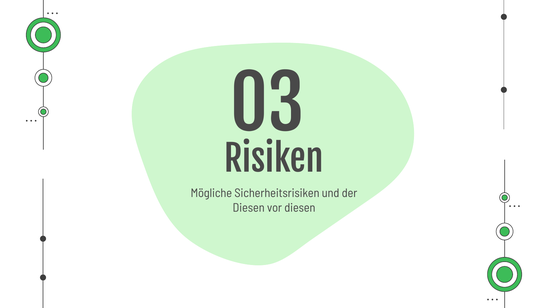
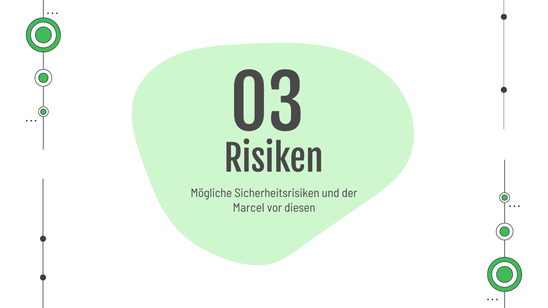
Diesen at (249, 208): Diesen -> Marcel
